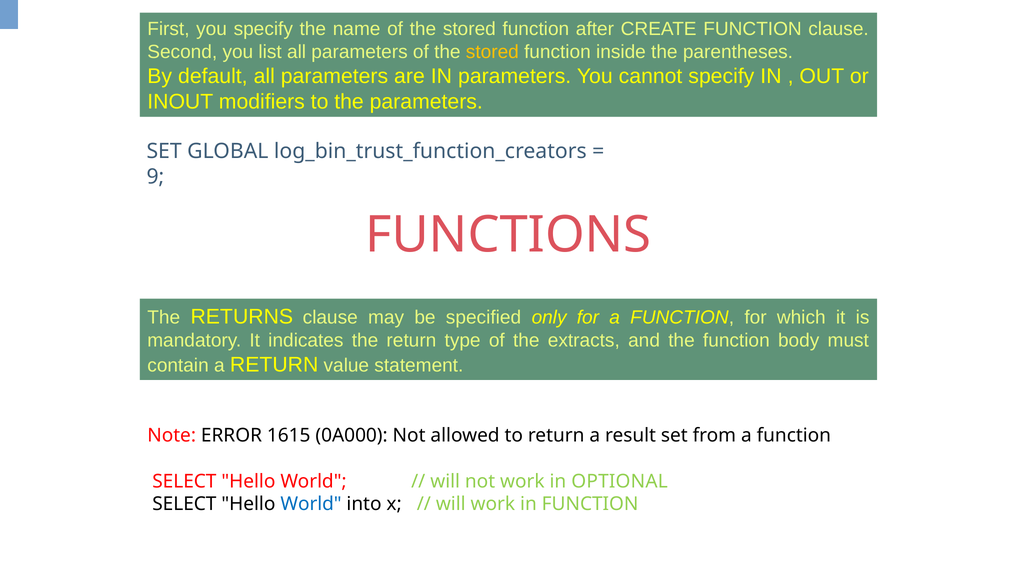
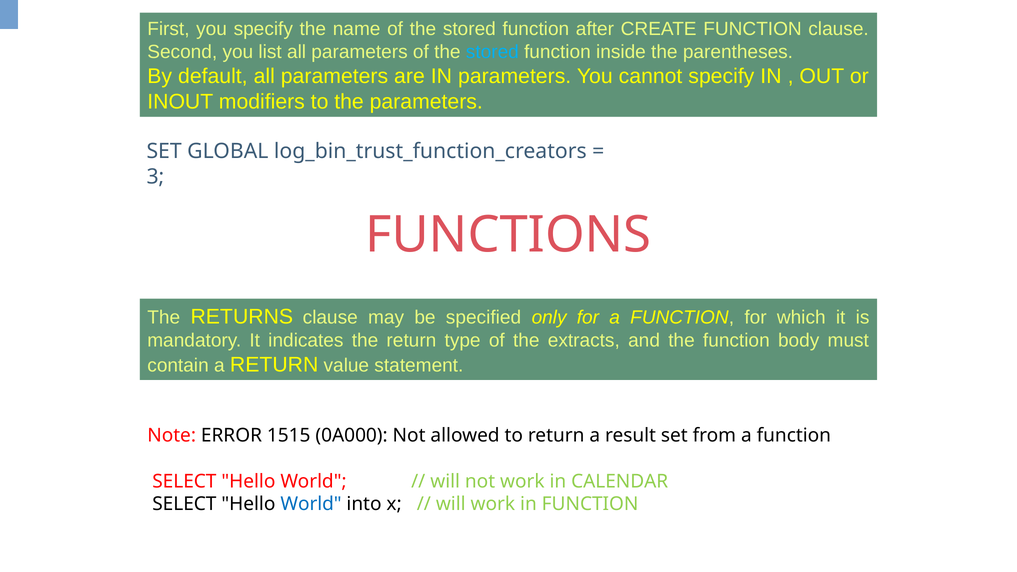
stored at (492, 52) colour: yellow -> light blue
9: 9 -> 3
1615: 1615 -> 1515
OPTIONAL: OPTIONAL -> CALENDAR
